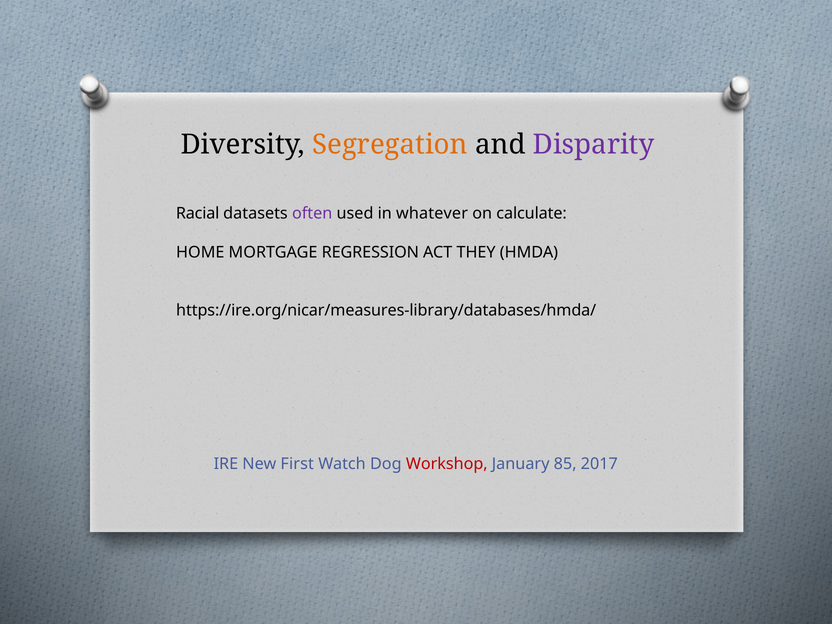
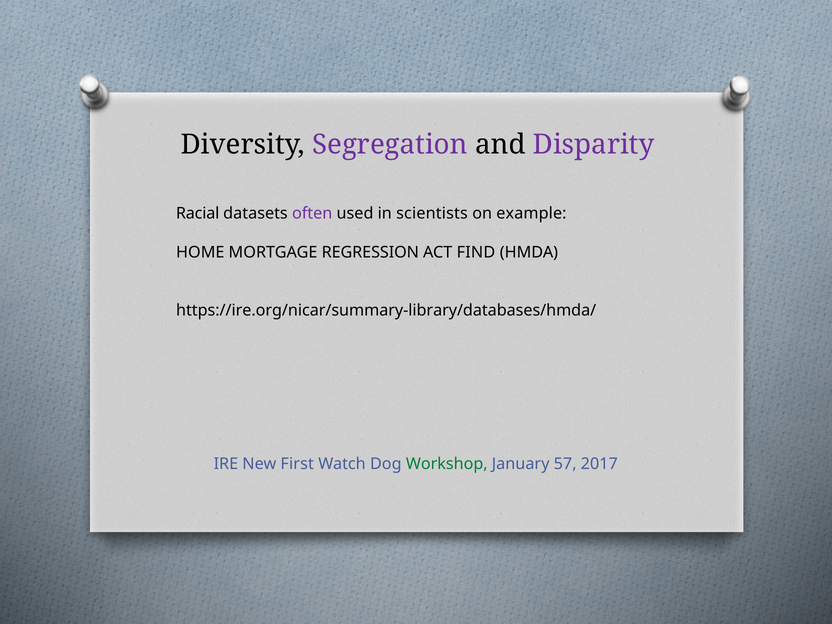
Segregation colour: orange -> purple
whatever: whatever -> scientists
calculate: calculate -> example
THEY: THEY -> FIND
https://ire.org/nicar/measures-library/databases/hmda/: https://ire.org/nicar/measures-library/databases/hmda/ -> https://ire.org/nicar/summary-library/databases/hmda/
Workshop colour: red -> green
85: 85 -> 57
